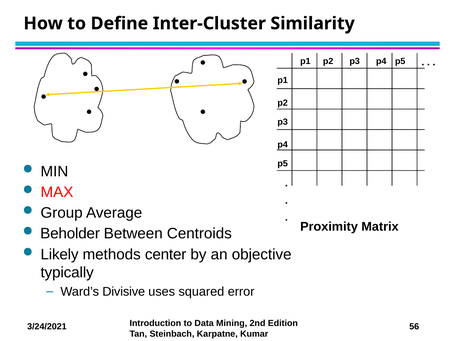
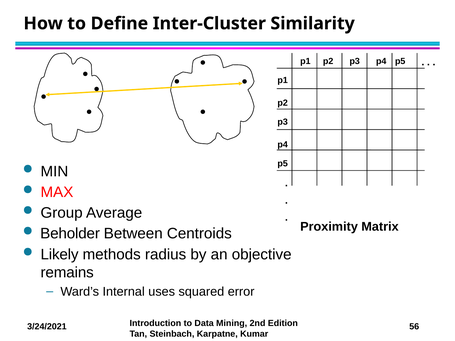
center: center -> radius
typically: typically -> remains
Divisive: Divisive -> Internal
